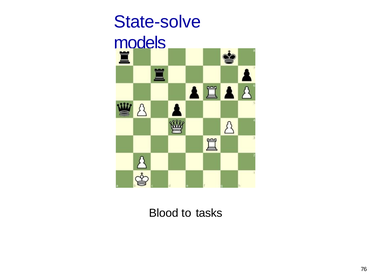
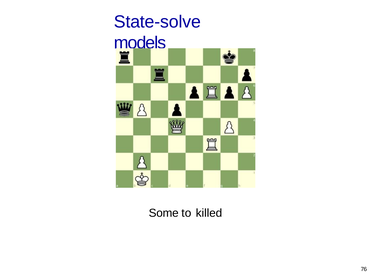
Blood: Blood -> Some
tasks: tasks -> killed
